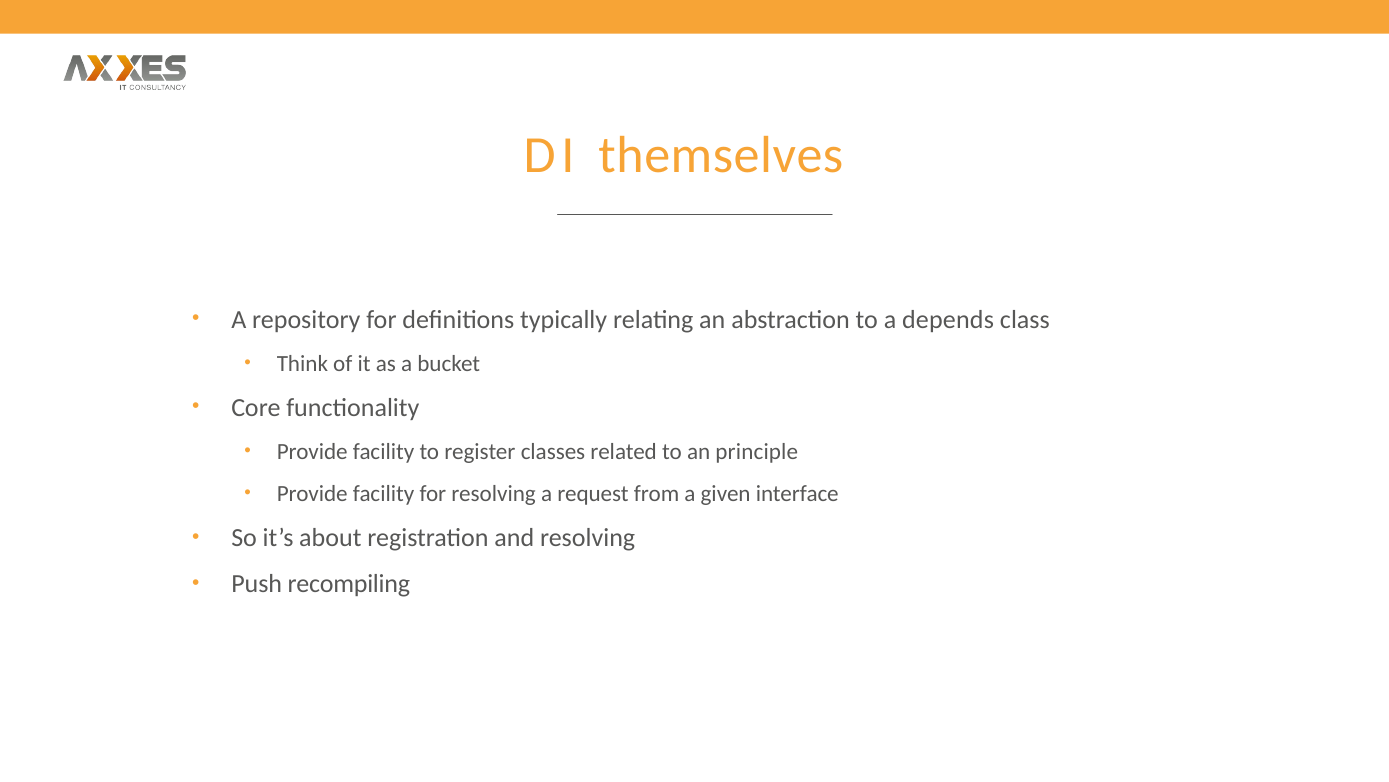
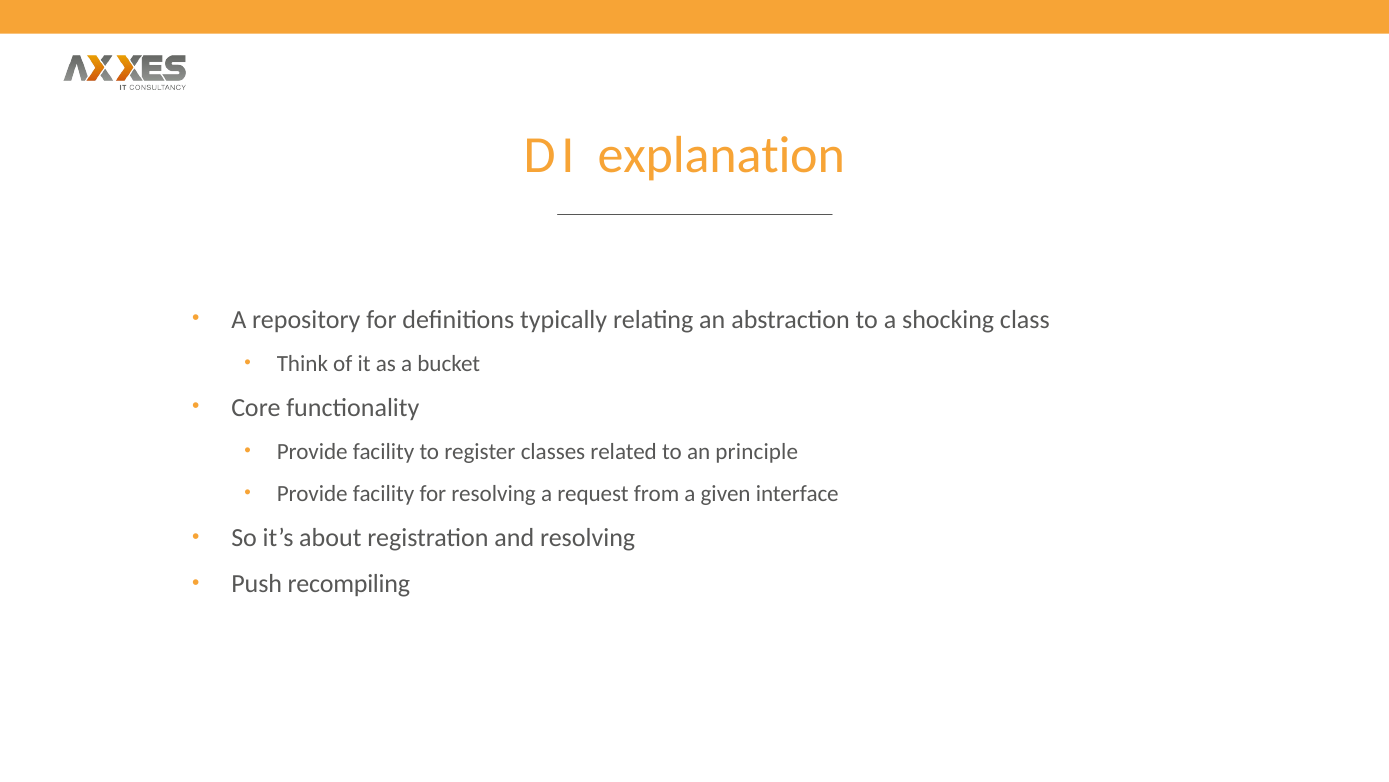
themselves: themselves -> explanation
depends: depends -> shocking
